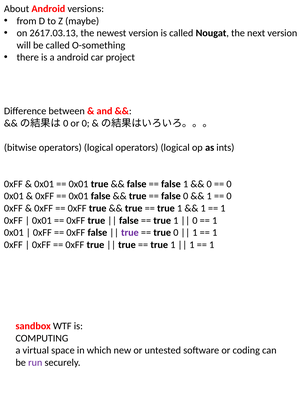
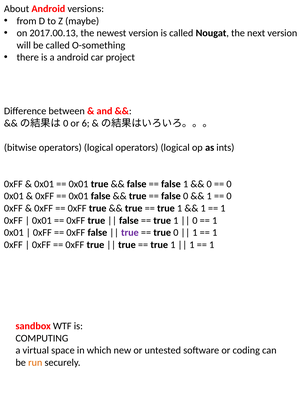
2617.03.13: 2617.03.13 -> 2017.00.13
or 0: 0 -> 6
run colour: purple -> orange
